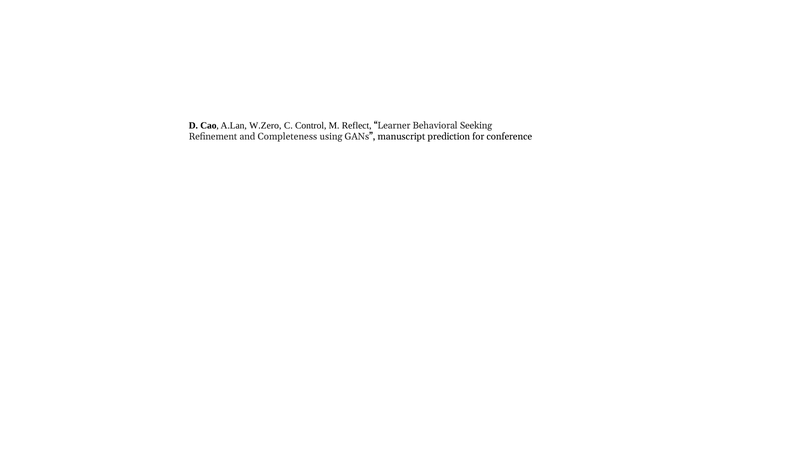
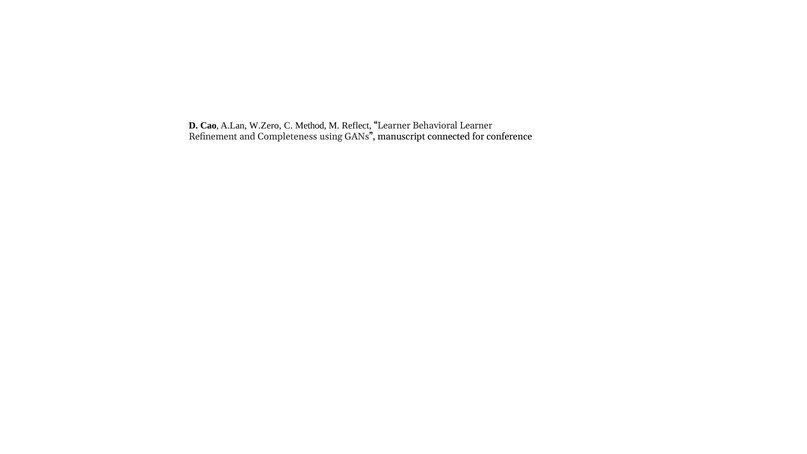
Control: Control -> Method
Behavioral Seeking: Seeking -> Learner
prediction: prediction -> connected
